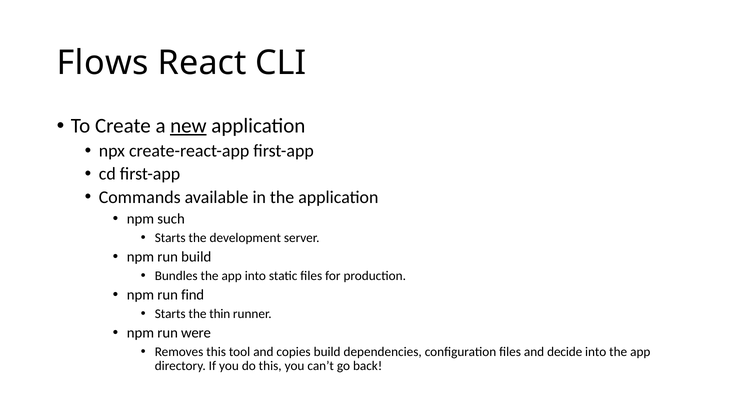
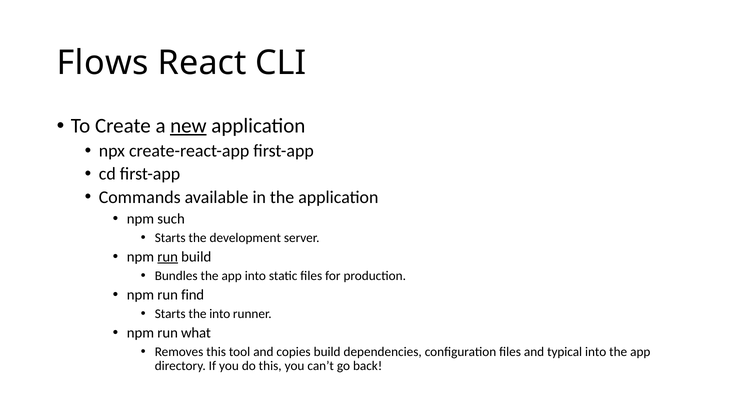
run at (168, 256) underline: none -> present
the thin: thin -> into
were: were -> what
decide: decide -> typical
